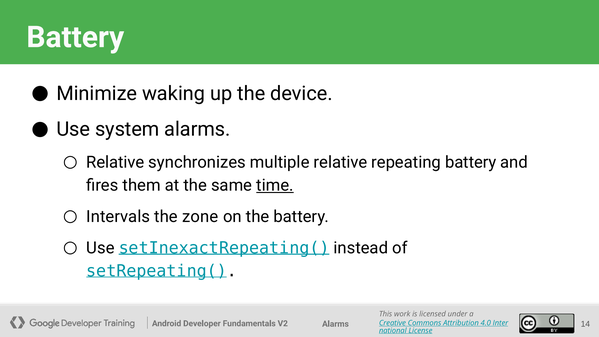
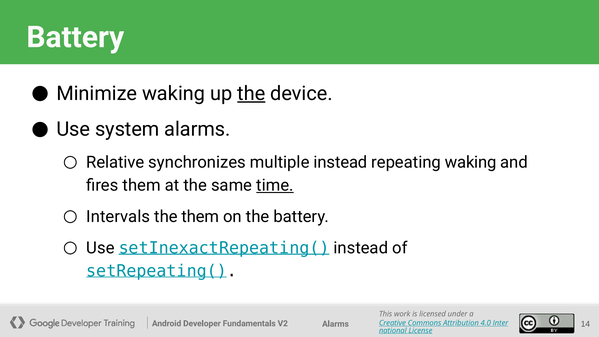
the at (251, 93) underline: none -> present
multiple relative: relative -> instead
repeating battery: battery -> waking
the zone: zone -> them
